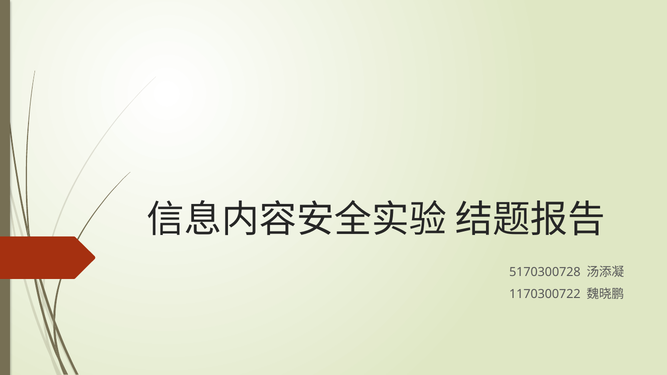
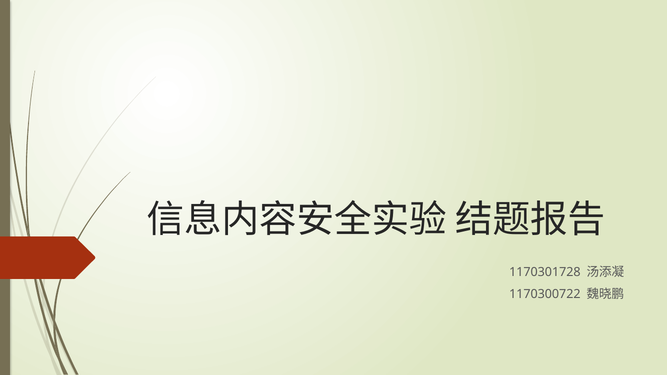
5170300728: 5170300728 -> 1170301728
